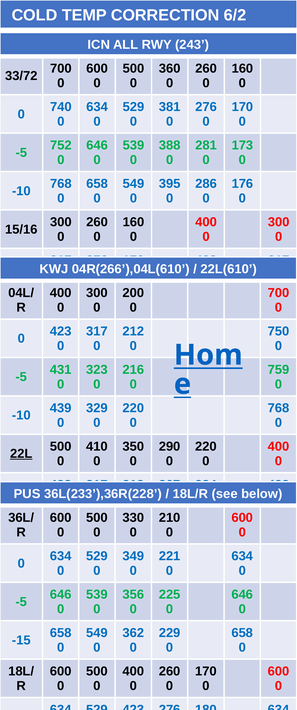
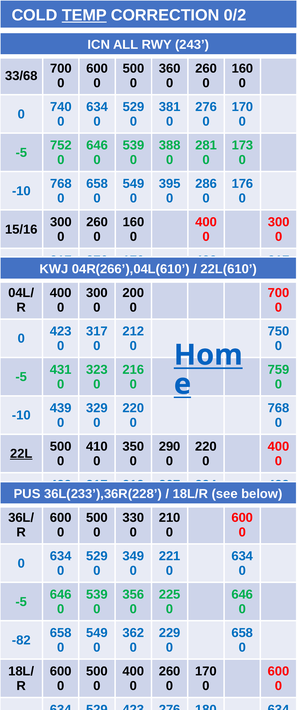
TEMP underline: none -> present
6/2: 6/2 -> 0/2
33/72: 33/72 -> 33/68
-15: -15 -> -82
